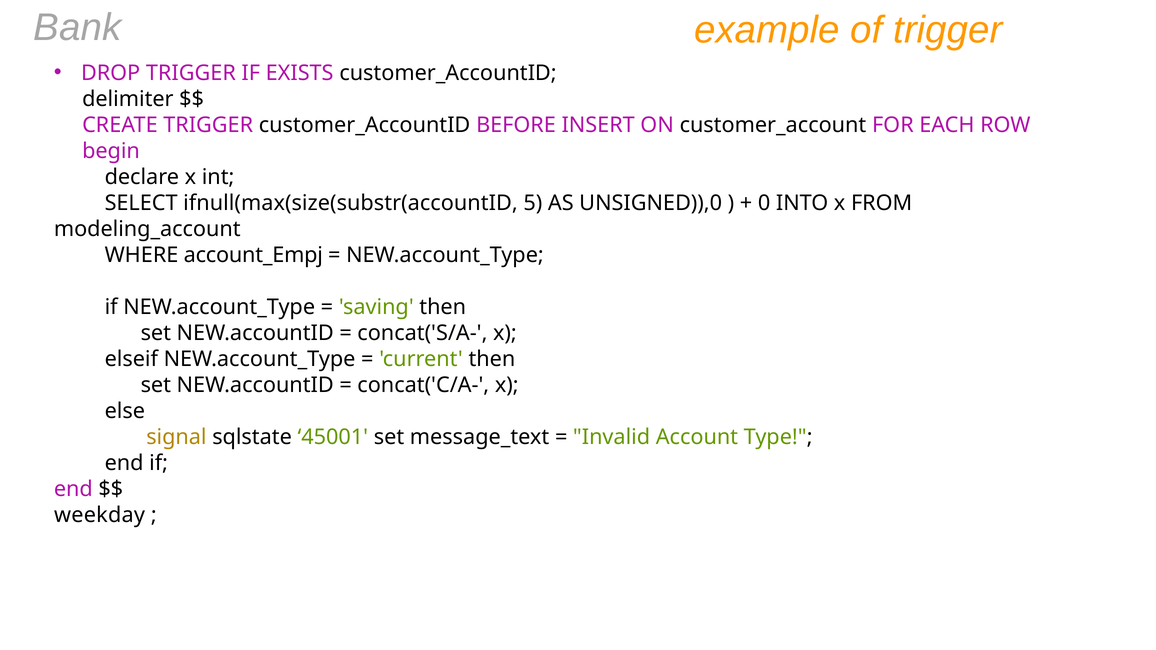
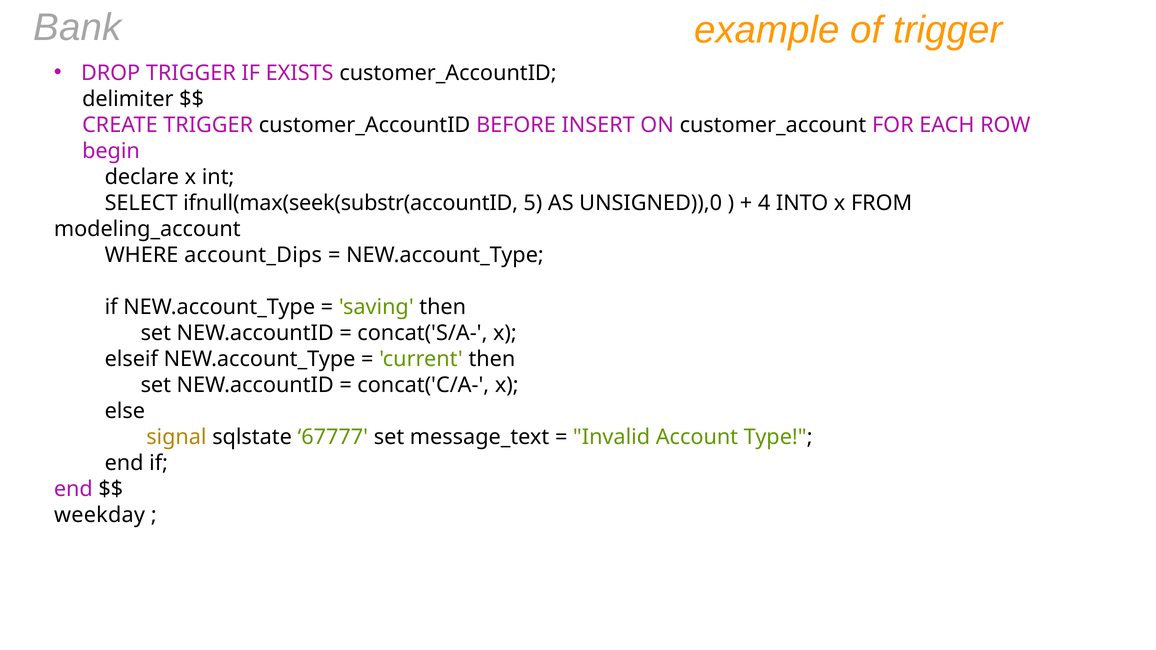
ifnull(max(size(substr(accountID: ifnull(max(size(substr(accountID -> ifnull(max(seek(substr(accountID
0: 0 -> 4
account_Empj: account_Empj -> account_Dips
45001: 45001 -> 67777
